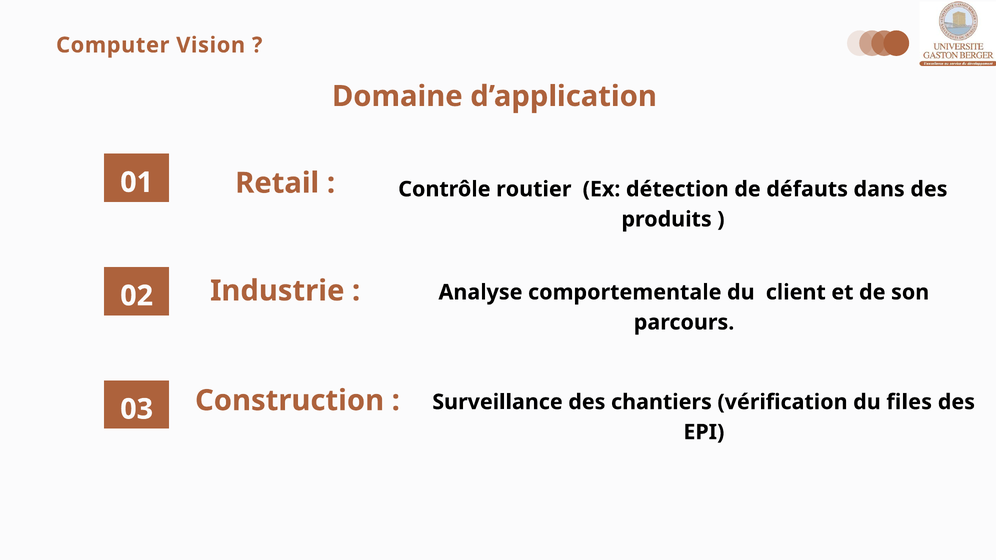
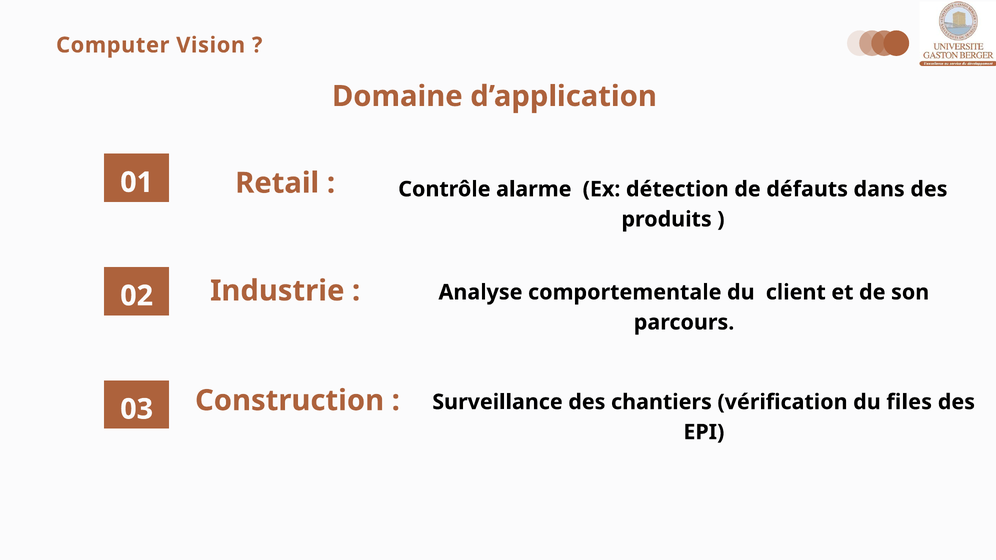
routier: routier -> alarme
